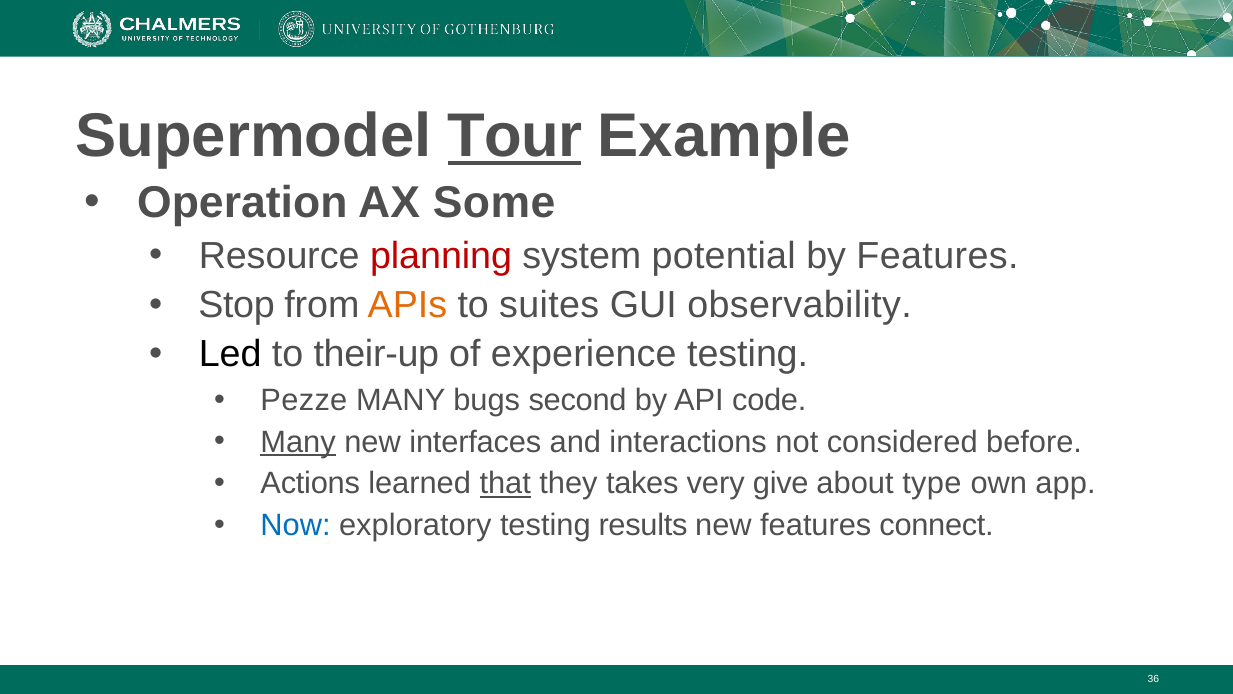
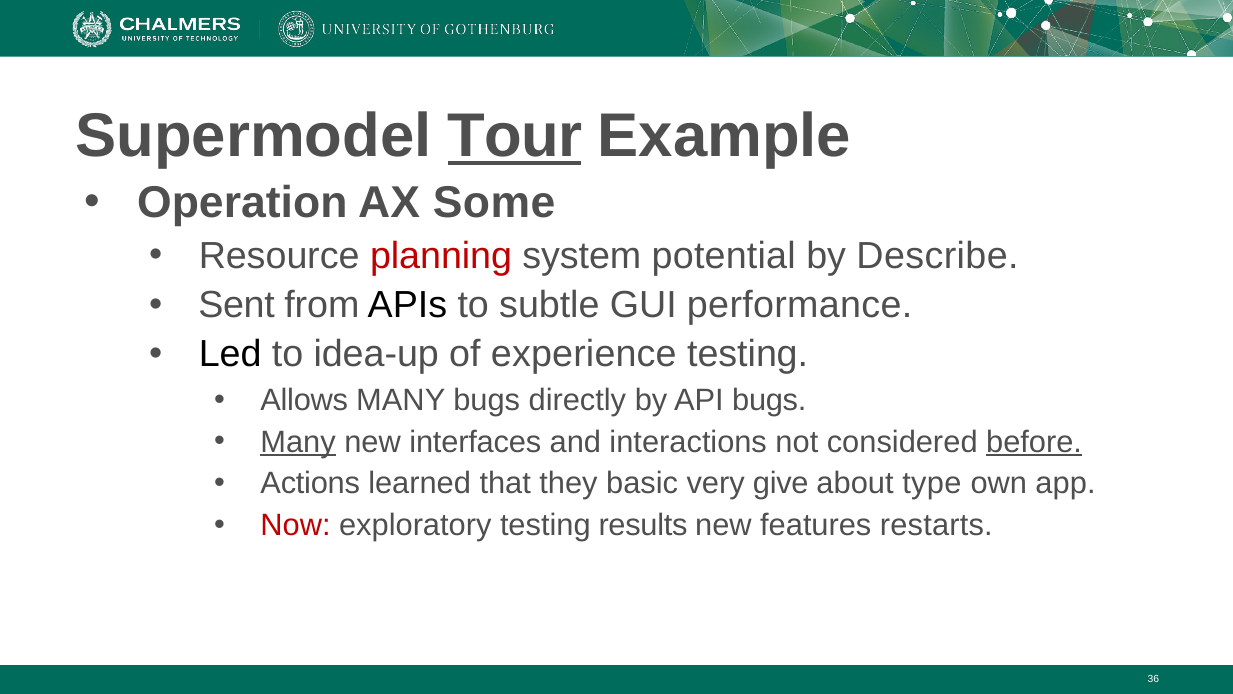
by Features: Features -> Describe
Stop: Stop -> Sent
APIs colour: orange -> black
suites: suites -> subtle
observability: observability -> performance
their-up: their-up -> idea-up
Pezze: Pezze -> Allows
second: second -> directly
API code: code -> bugs
before underline: none -> present
that underline: present -> none
takes: takes -> basic
Now colour: blue -> red
connect: connect -> restarts
